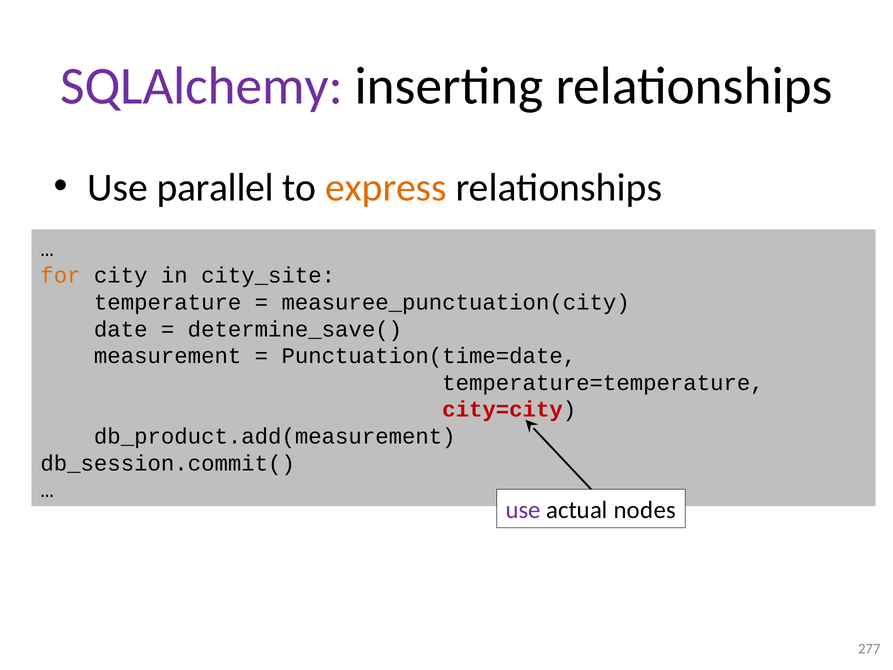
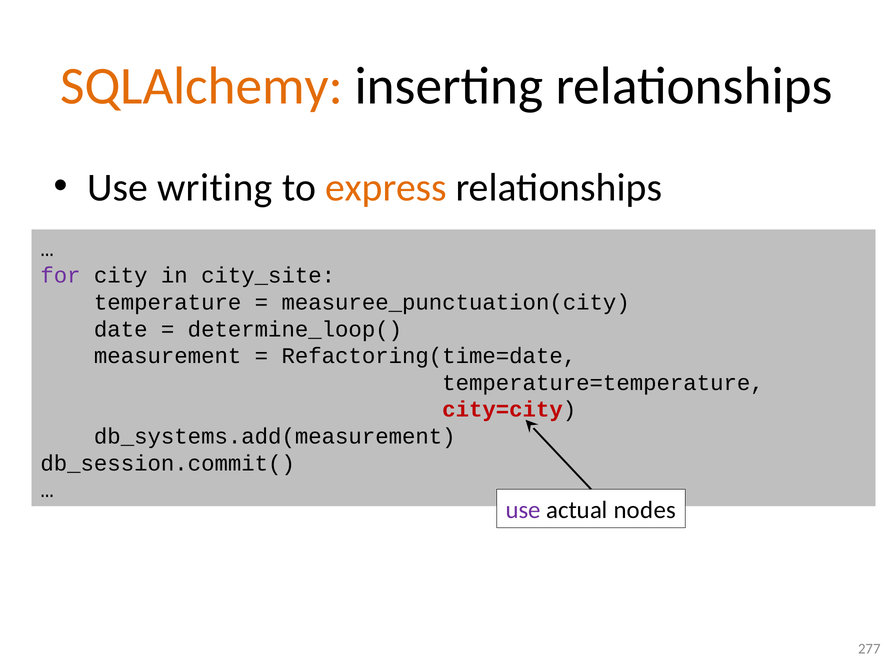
SQLAlchemy colour: purple -> orange
parallel: parallel -> writing
for colour: orange -> purple
determine_save(: determine_save( -> determine_loop(
Punctuation(time=date: Punctuation(time=date -> Refactoring(time=date
db_product.add(measurement: db_product.add(measurement -> db_systems.add(measurement
